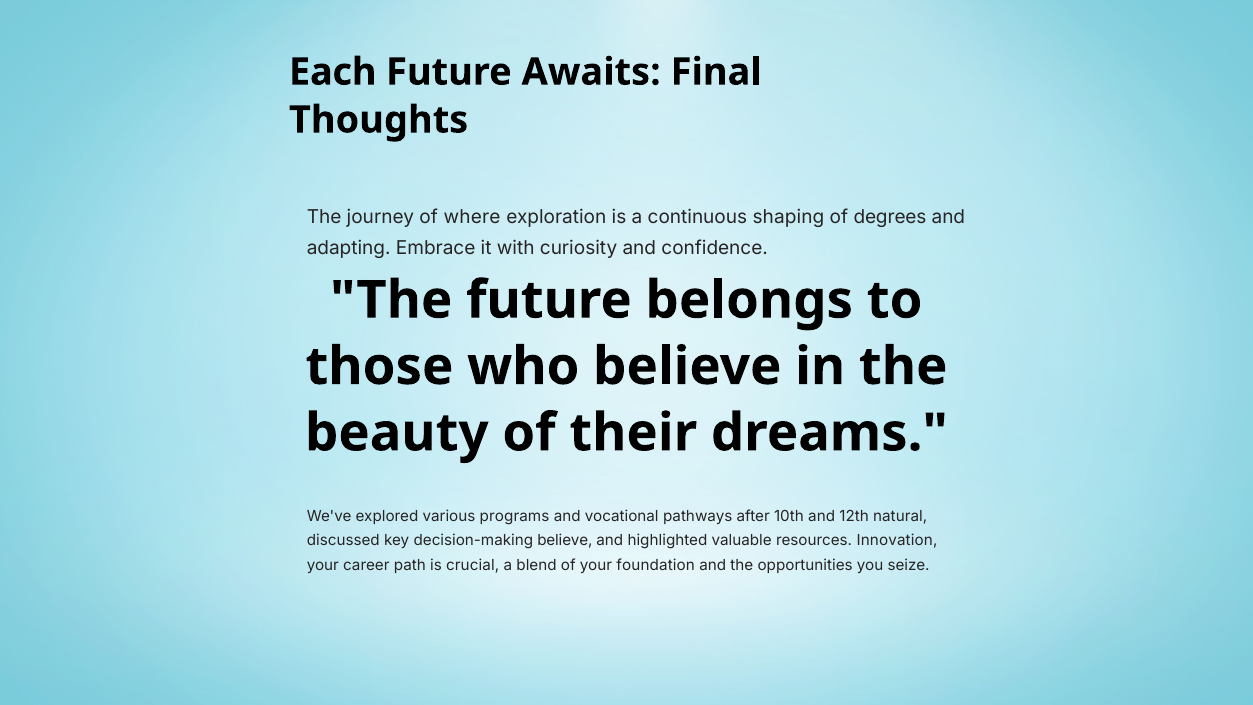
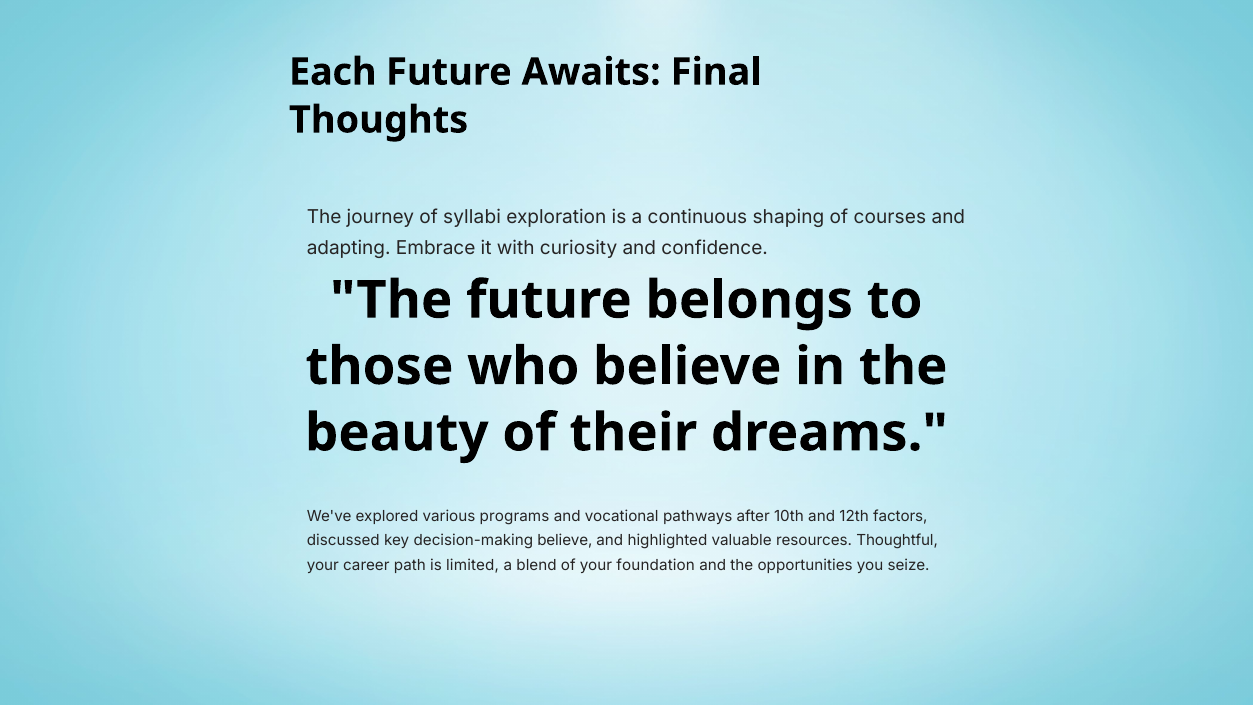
where: where -> syllabi
degrees: degrees -> courses
natural: natural -> factors
Innovation: Innovation -> Thoughtful
crucial: crucial -> limited
